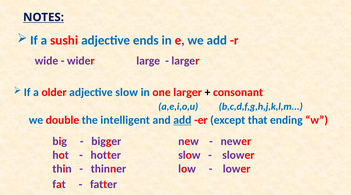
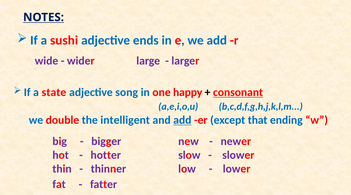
older: older -> state
adjective slow: slow -> song
one larger: larger -> happy
consonant underline: none -> present
